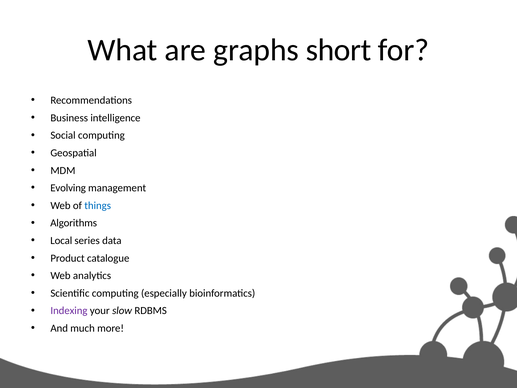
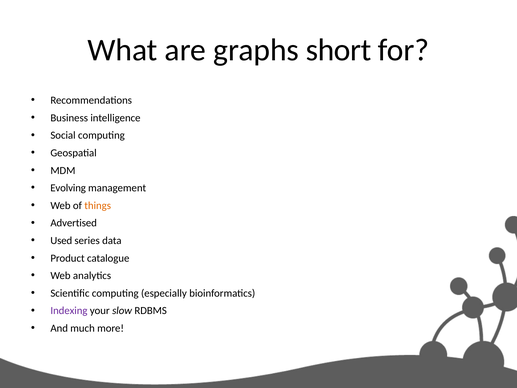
things colour: blue -> orange
Algorithms: Algorithms -> Advertised
Local: Local -> Used
